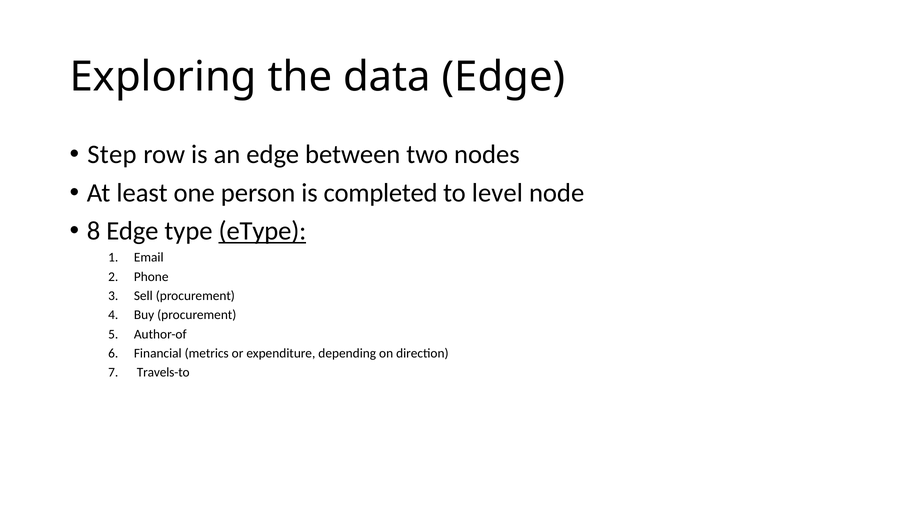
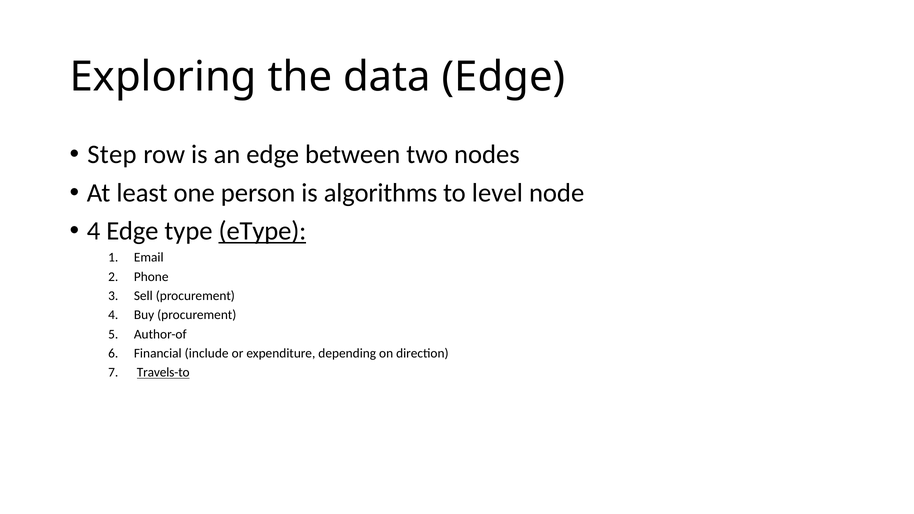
completed: completed -> algorithms
8 at (94, 231): 8 -> 4
metrics: metrics -> include
Travels-to underline: none -> present
